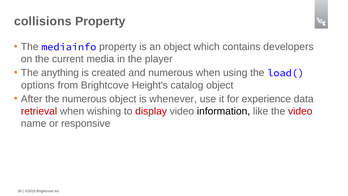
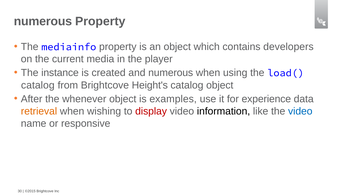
collisions at (43, 21): collisions -> numerous
anything: anything -> instance
options at (38, 85): options -> catalog
the numerous: numerous -> whenever
whenever: whenever -> examples
retrieval colour: red -> orange
video at (300, 111) colour: red -> blue
